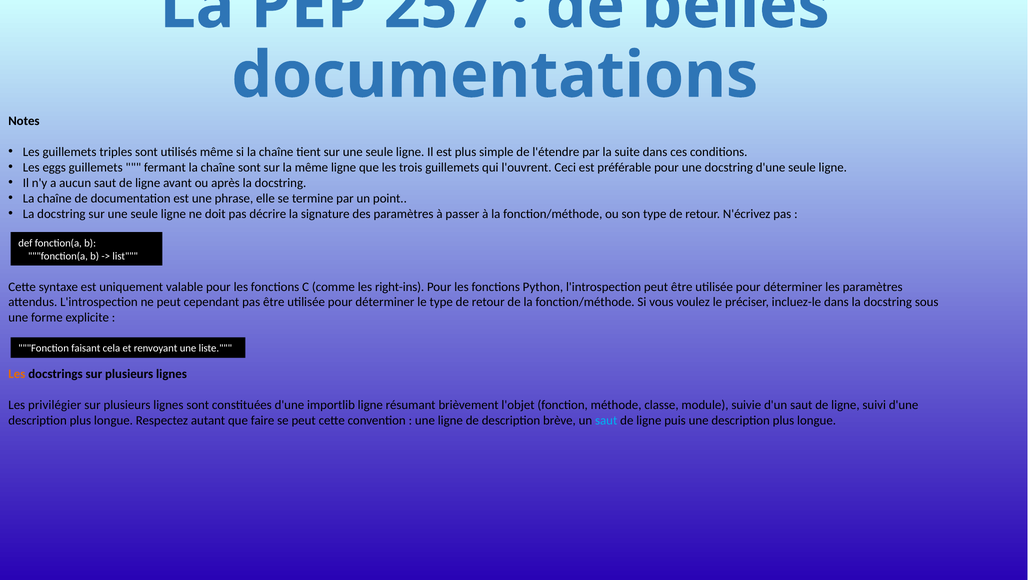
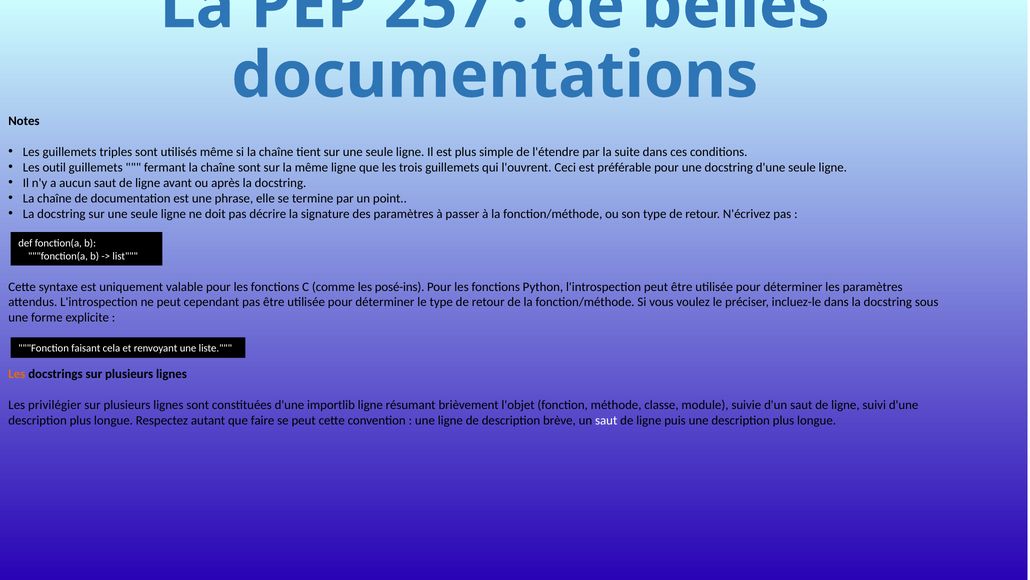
eggs: eggs -> outil
right-ins: right-ins -> posé-ins
saut at (606, 420) colour: light blue -> white
